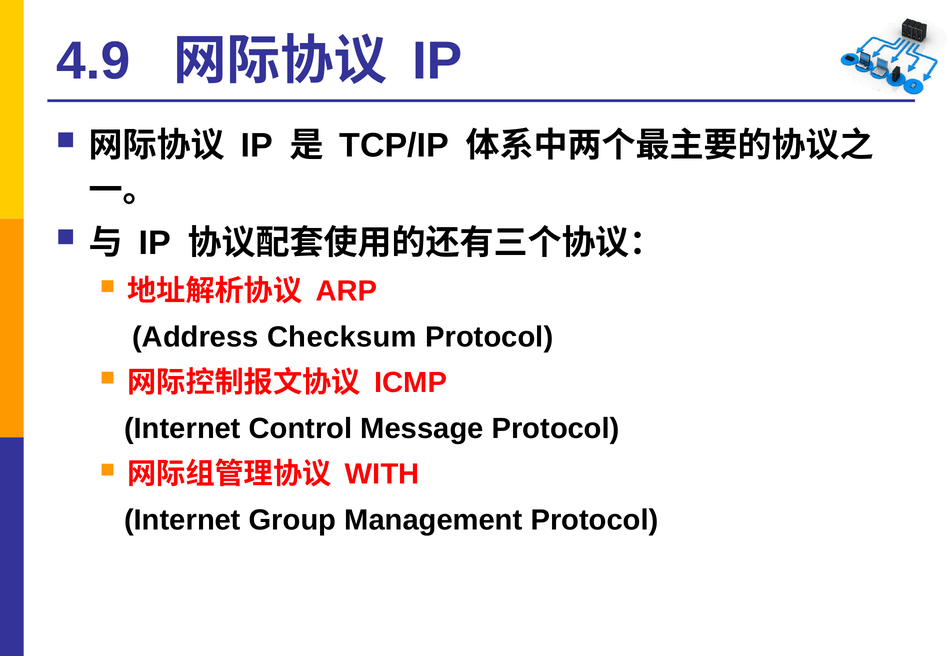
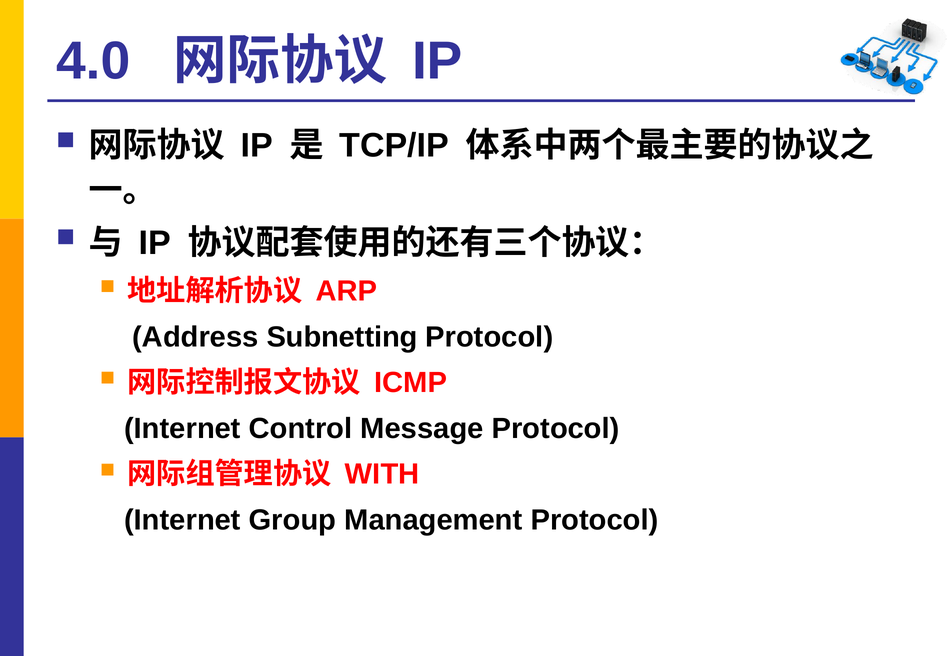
4.9: 4.9 -> 4.0
Checksum: Checksum -> Subnetting
